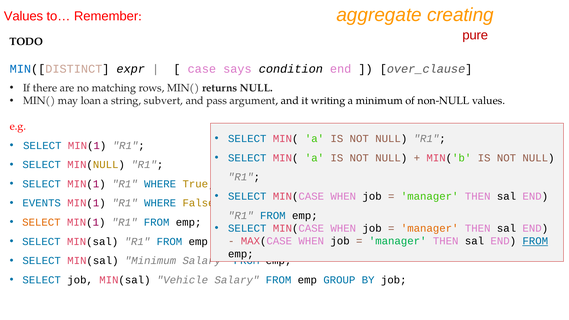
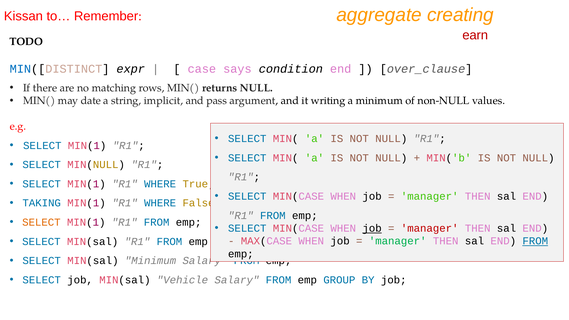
Values at (23, 16): Values -> Kissan
pure: pure -> earn
loan: loan -> date
subvert: subvert -> implicit
EVENTS: EVENTS -> TAKING
job at (372, 228) underline: none -> present
manager at (430, 228) colour: orange -> red
